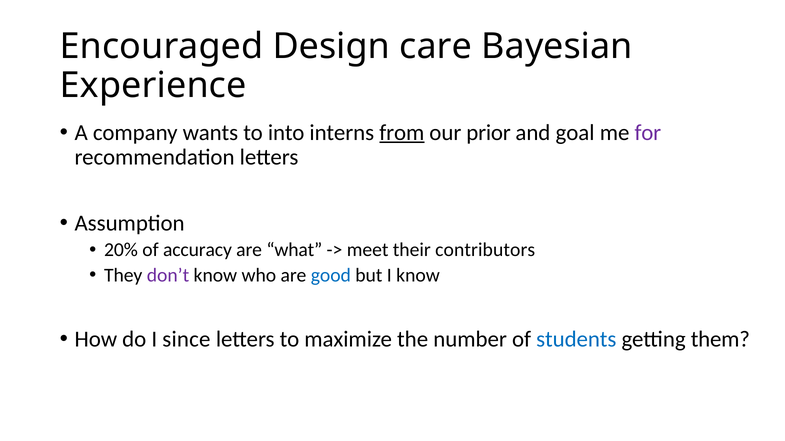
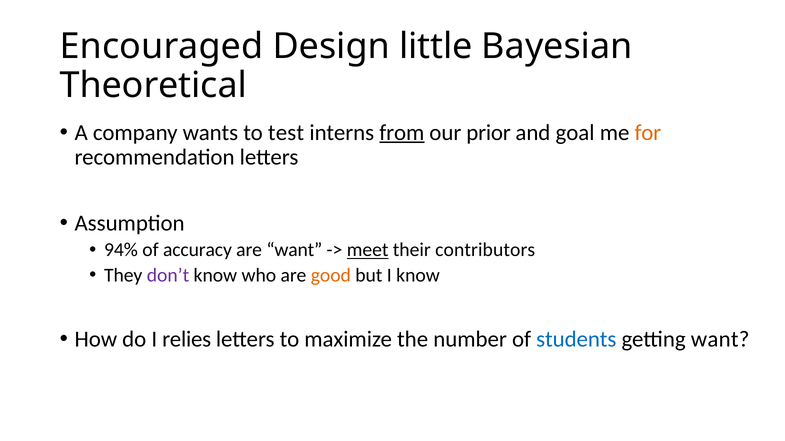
care: care -> little
Experience: Experience -> Theoretical
into: into -> test
for colour: purple -> orange
20%: 20% -> 94%
are what: what -> want
meet underline: none -> present
good colour: blue -> orange
since: since -> relies
getting them: them -> want
